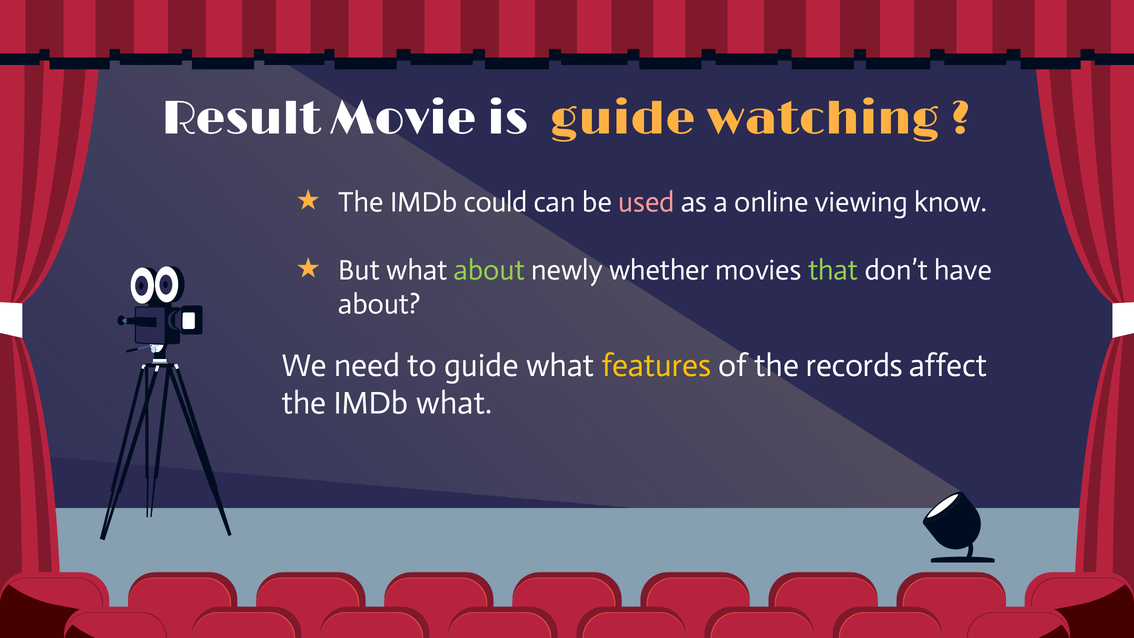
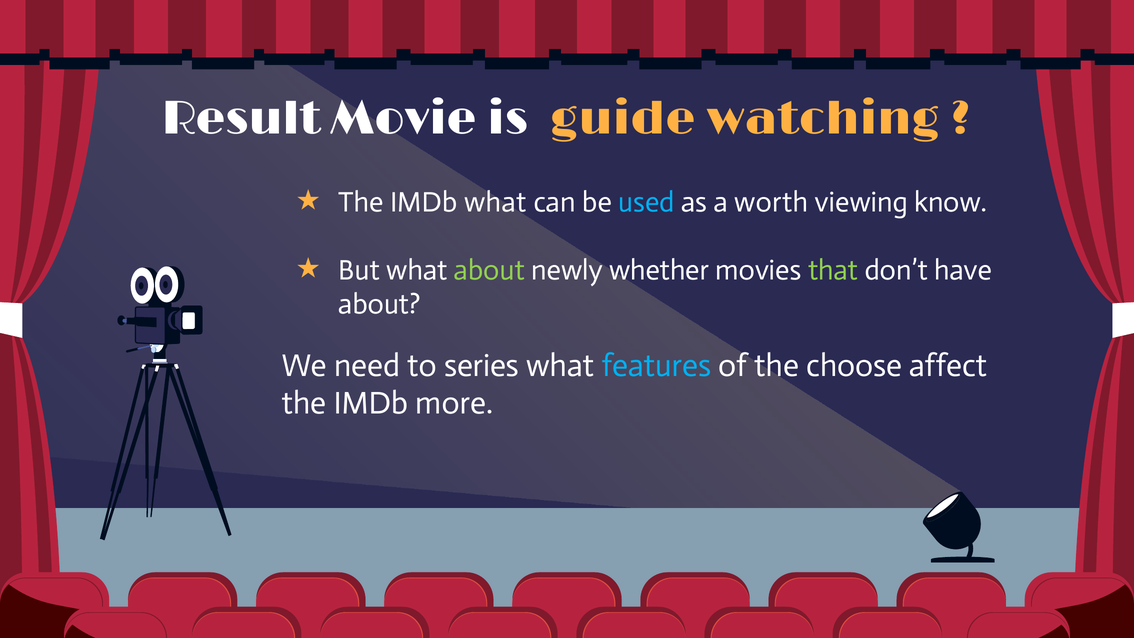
IMDb could: could -> what
used colour: pink -> light blue
online: online -> worth
to guide: guide -> series
features colour: yellow -> light blue
records: records -> choose
IMDb what: what -> more
